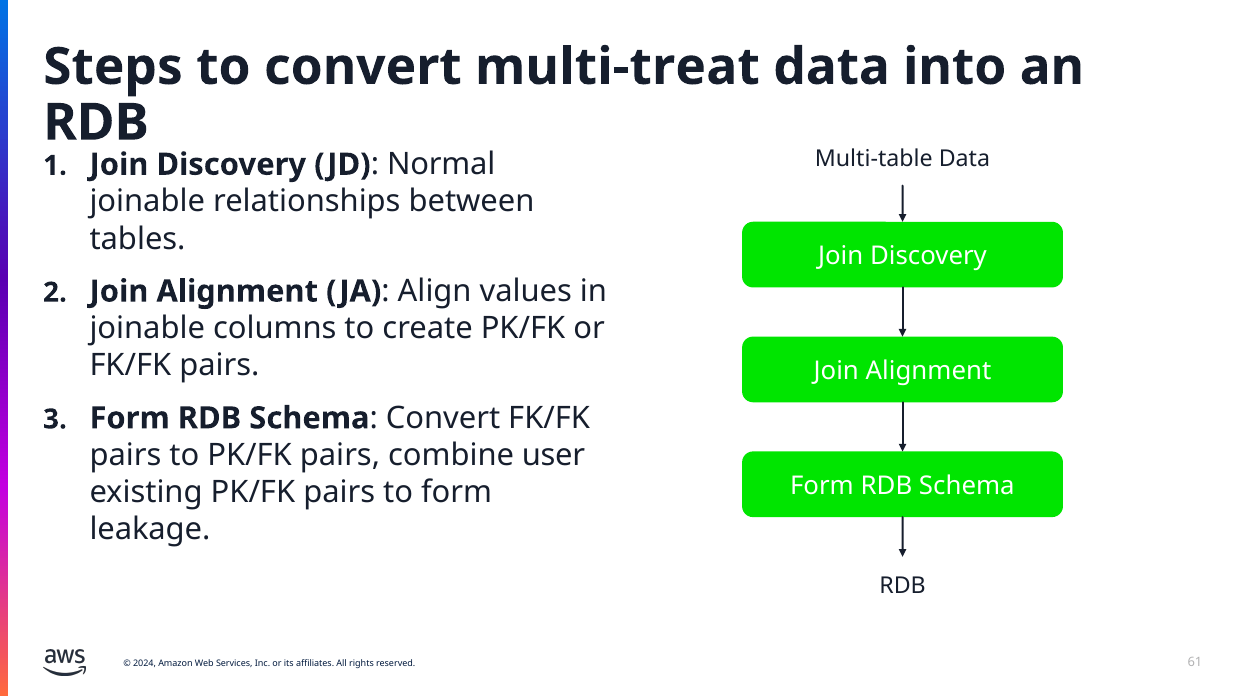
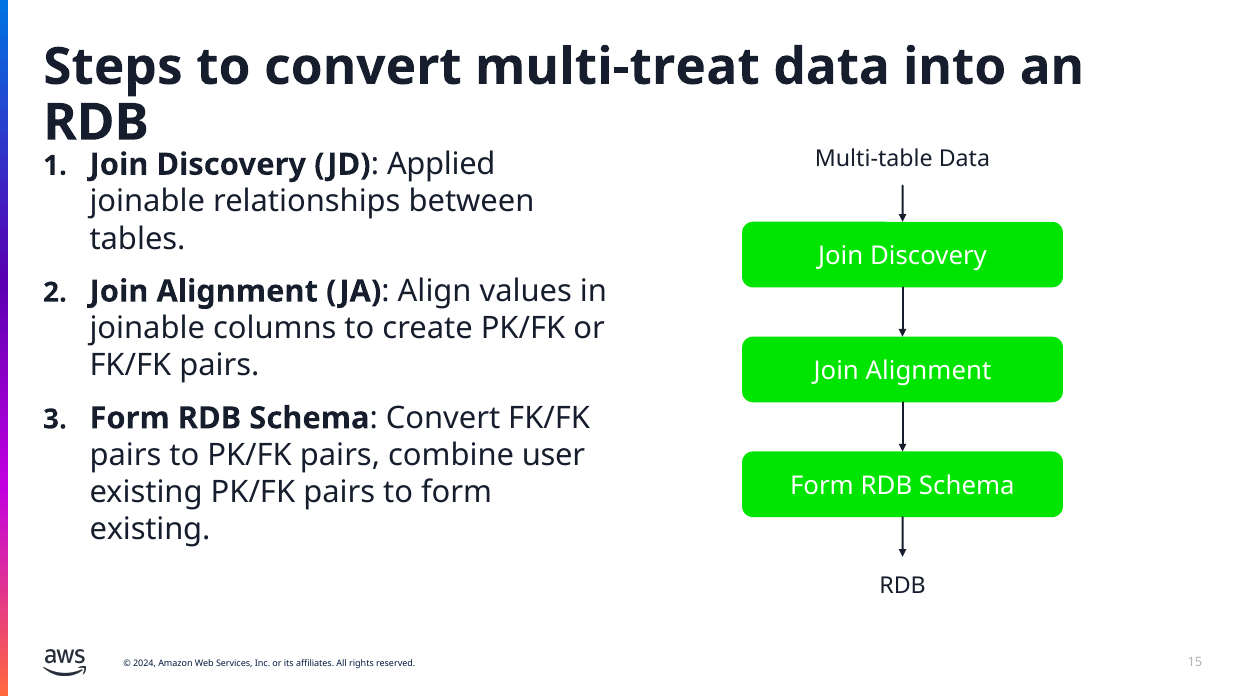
Normal: Normal -> Applied
leakage at (150, 529): leakage -> existing
61: 61 -> 15
